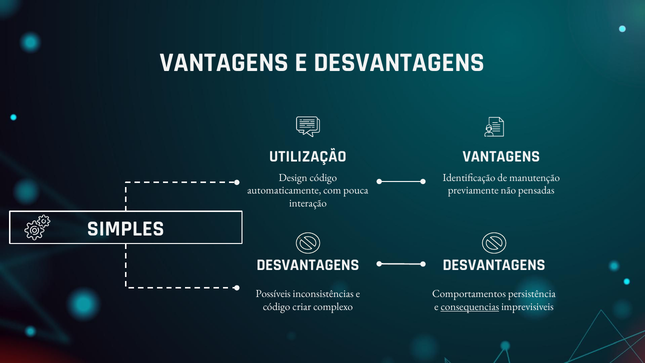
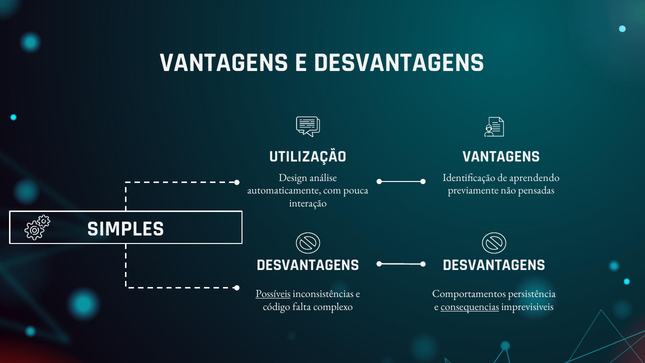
Design código: código -> análise
manutenção: manutenção -> aprendendo
Possíveis underline: none -> present
criar: criar -> falta
